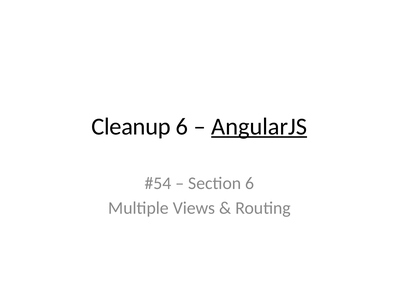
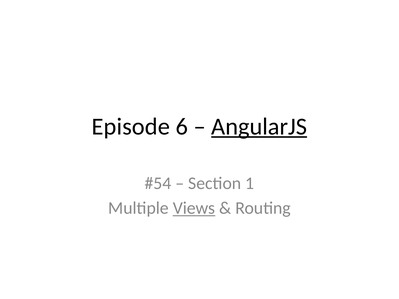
Cleanup: Cleanup -> Episode
Section 6: 6 -> 1
Views underline: none -> present
